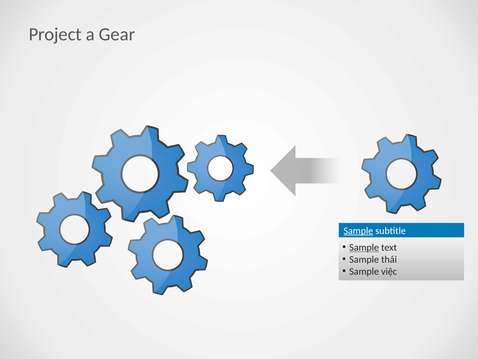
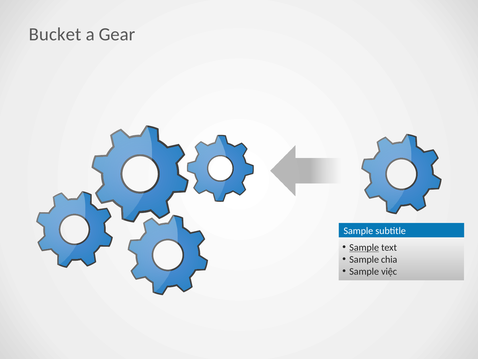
Project: Project -> Bucket
Sample at (358, 230) underline: present -> none
thái: thái -> chia
